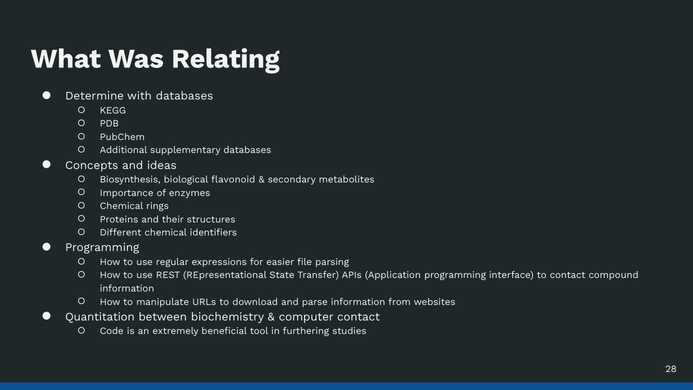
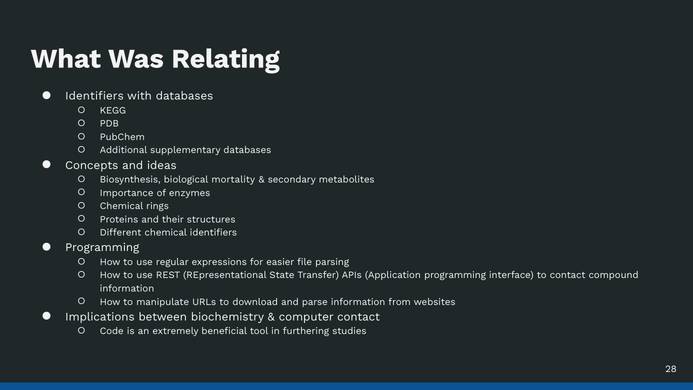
Determine at (95, 96): Determine -> Identifiers
flavonoid: flavonoid -> mortality
Quantitation: Quantitation -> Implications
